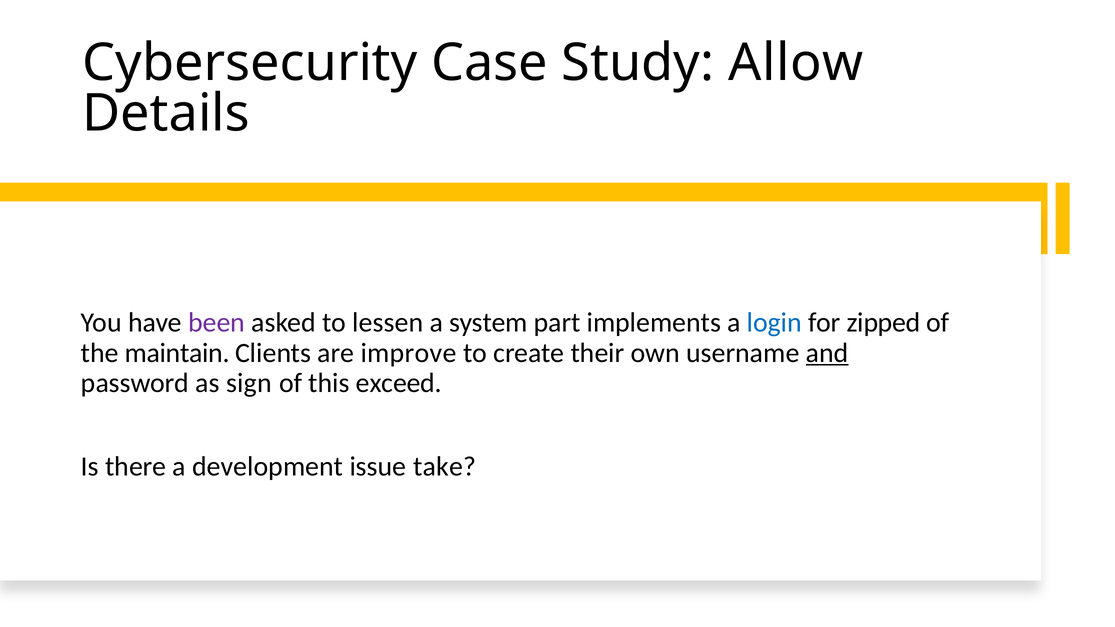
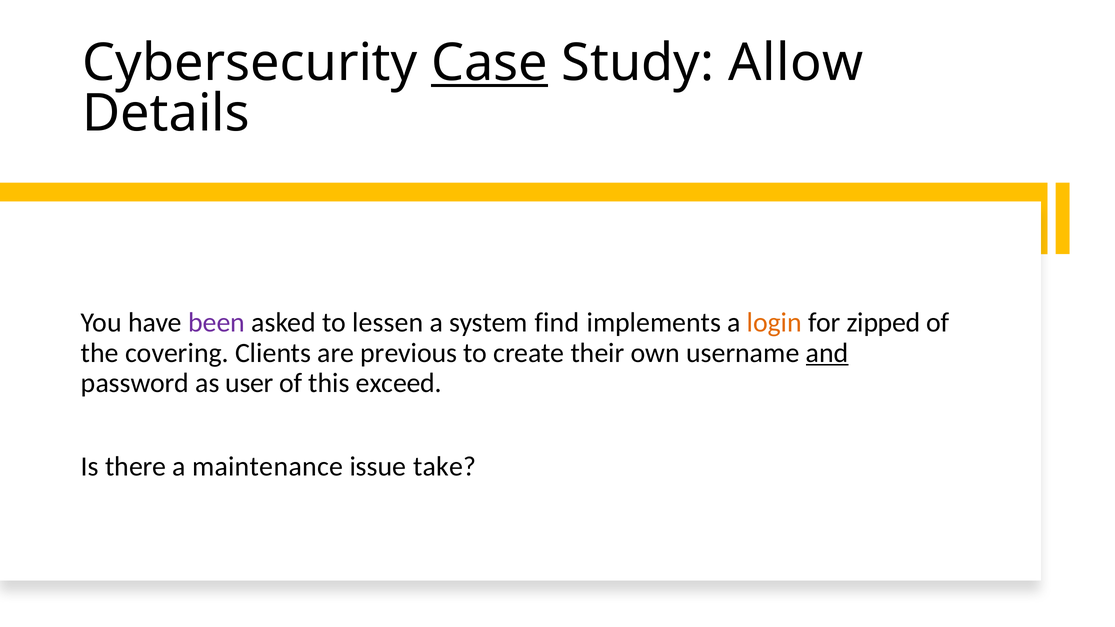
Case underline: none -> present
part: part -> find
login colour: blue -> orange
maintain: maintain -> covering
improve: improve -> previous
sign: sign -> user
development: development -> maintenance
